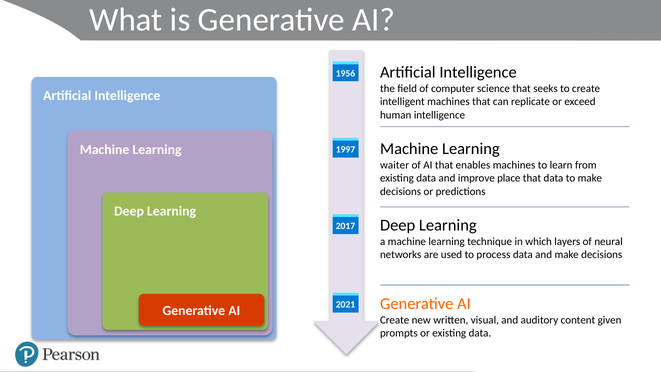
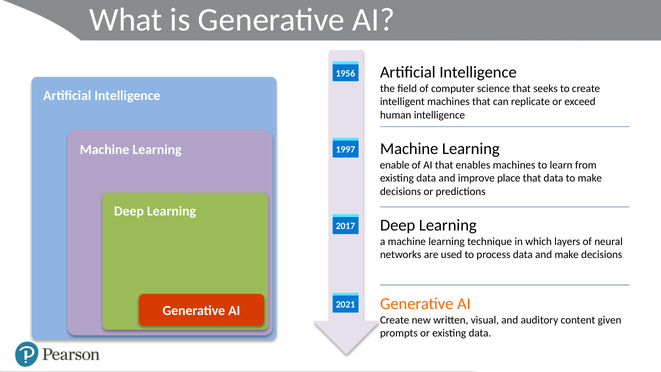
waiter: waiter -> enable
